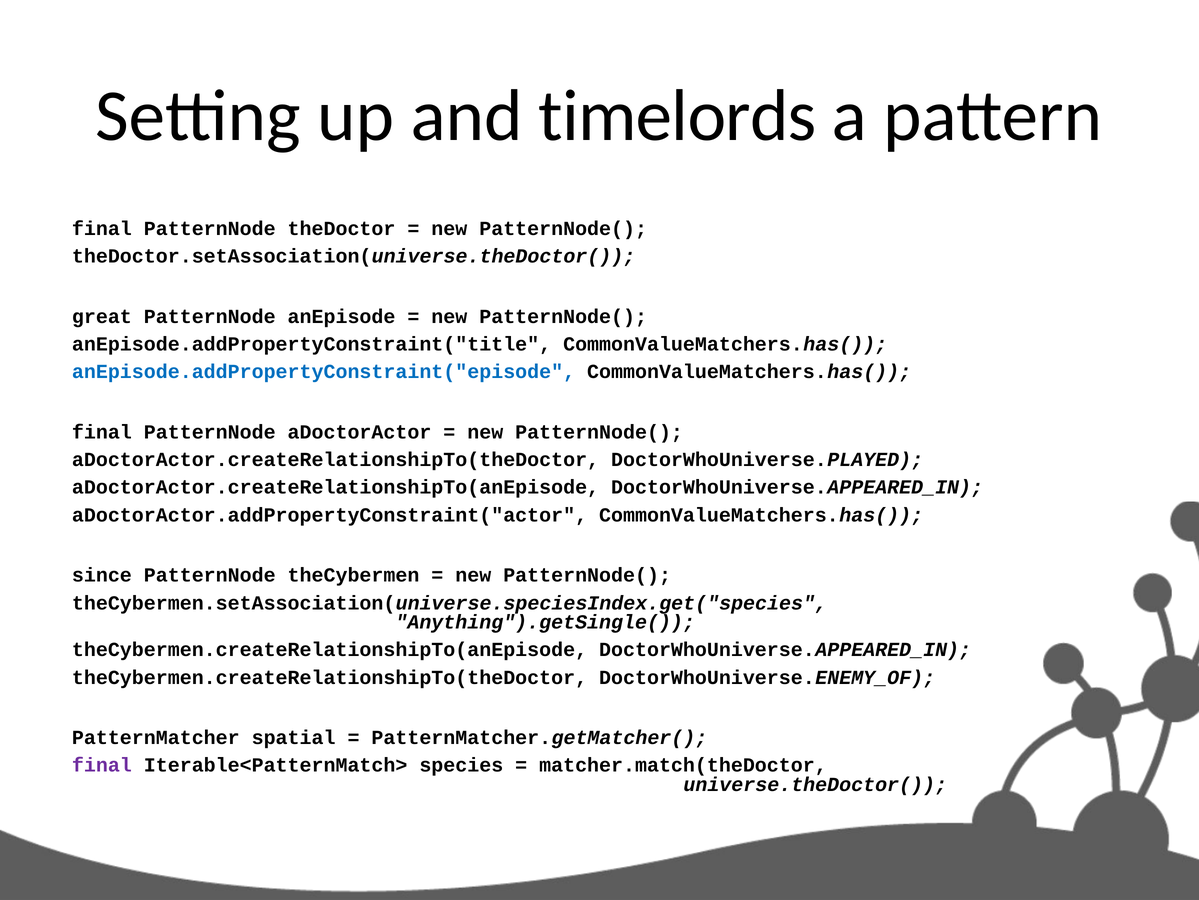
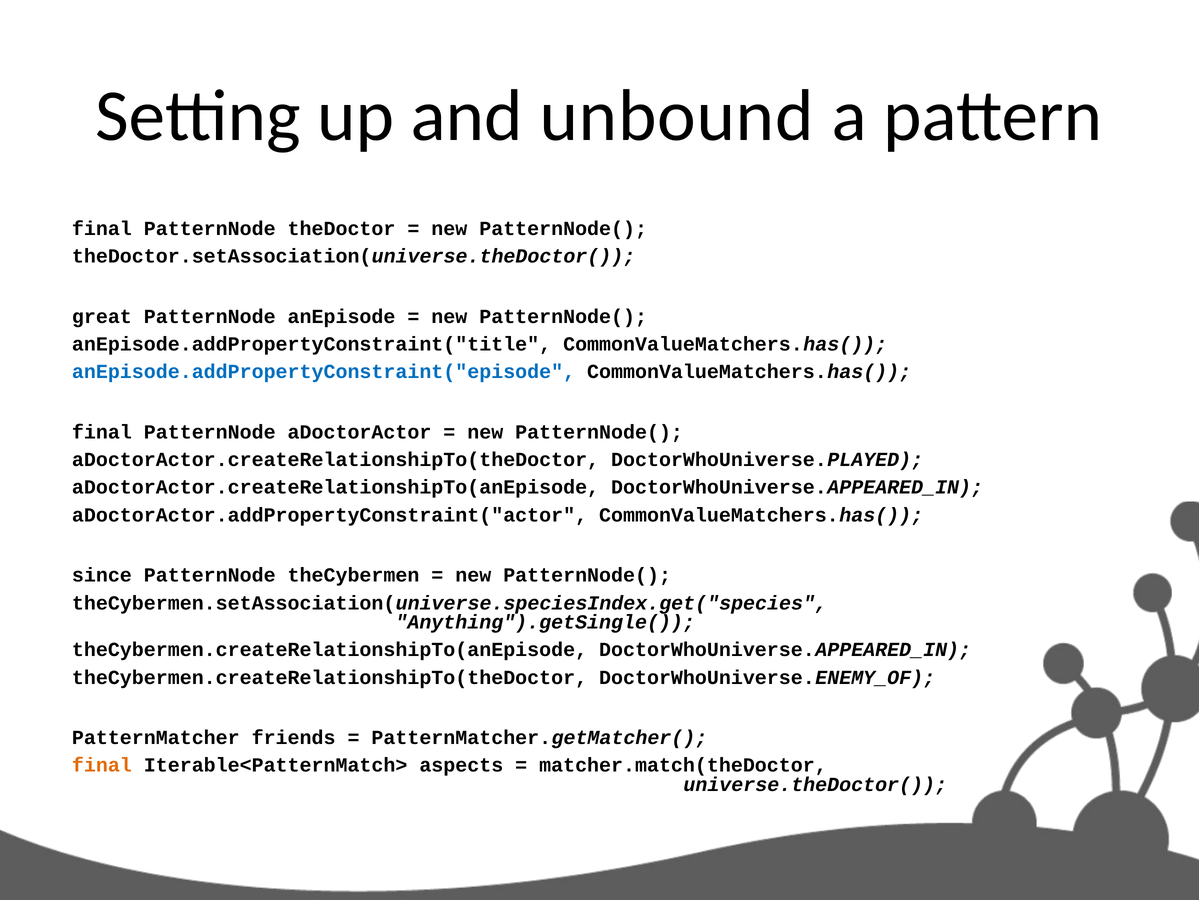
timelords: timelords -> unbound
spatial: spatial -> friends
final at (102, 765) colour: purple -> orange
species: species -> aspects
